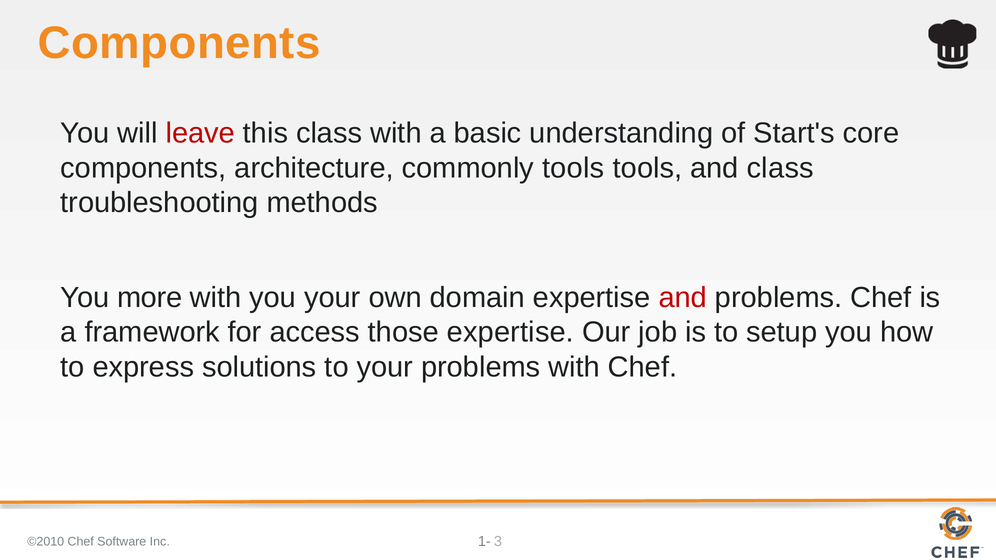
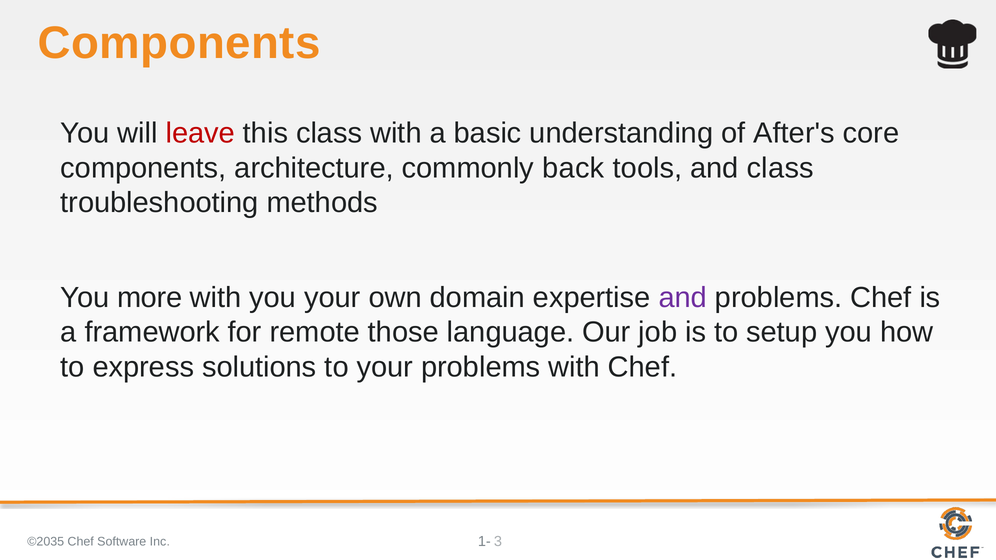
Start's: Start's -> After's
commonly tools: tools -> back
and at (683, 298) colour: red -> purple
access: access -> remote
those expertise: expertise -> language
©2010: ©2010 -> ©2035
